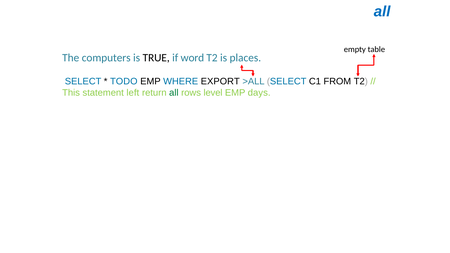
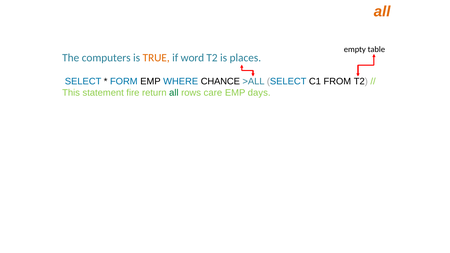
all at (382, 12) colour: blue -> orange
TRUE colour: black -> orange
TODO: TODO -> FORM
EXPORT: EXPORT -> CHANCE
left: left -> fire
level: level -> care
